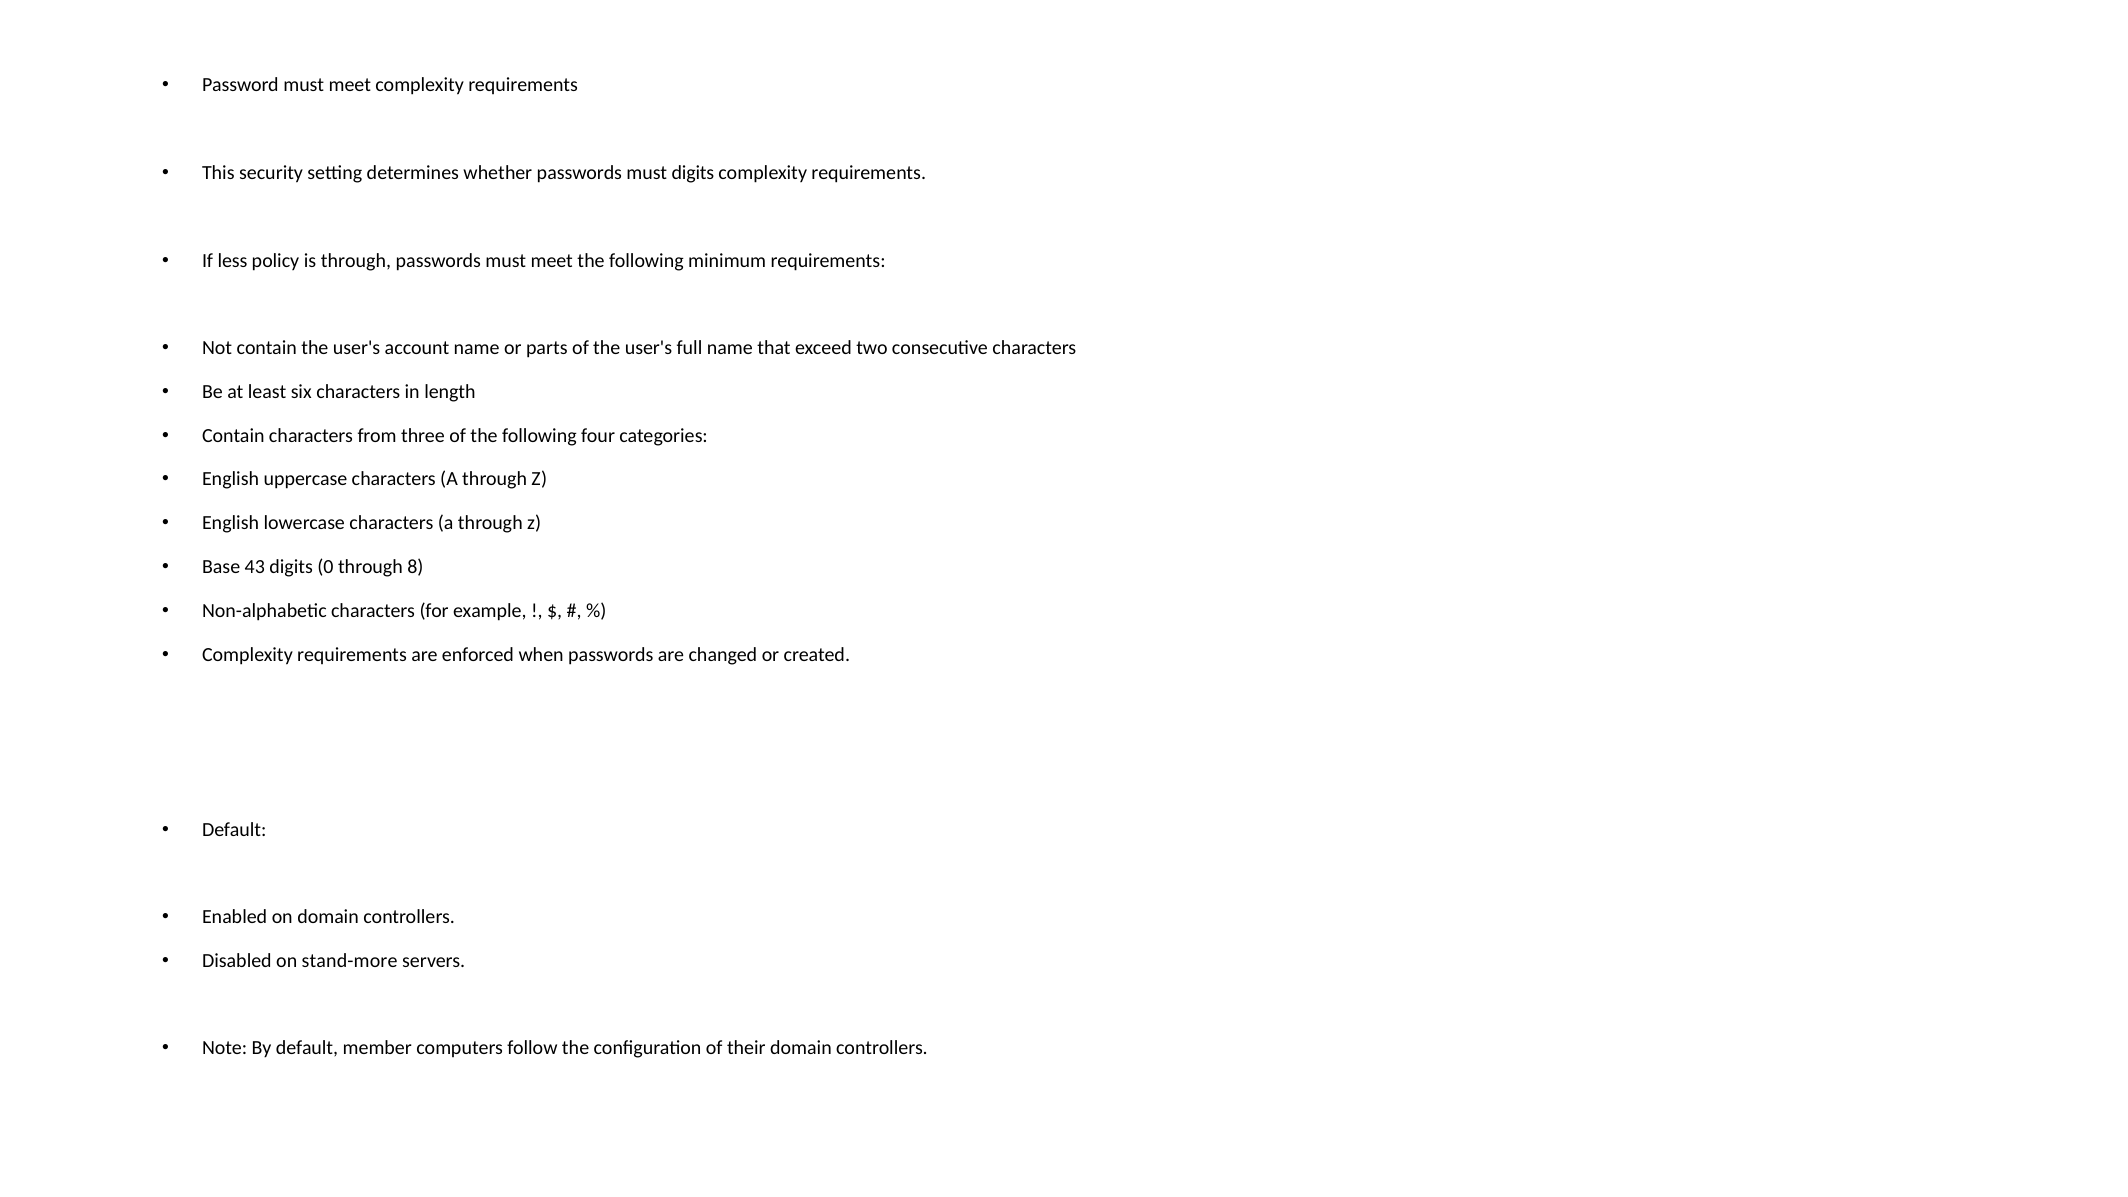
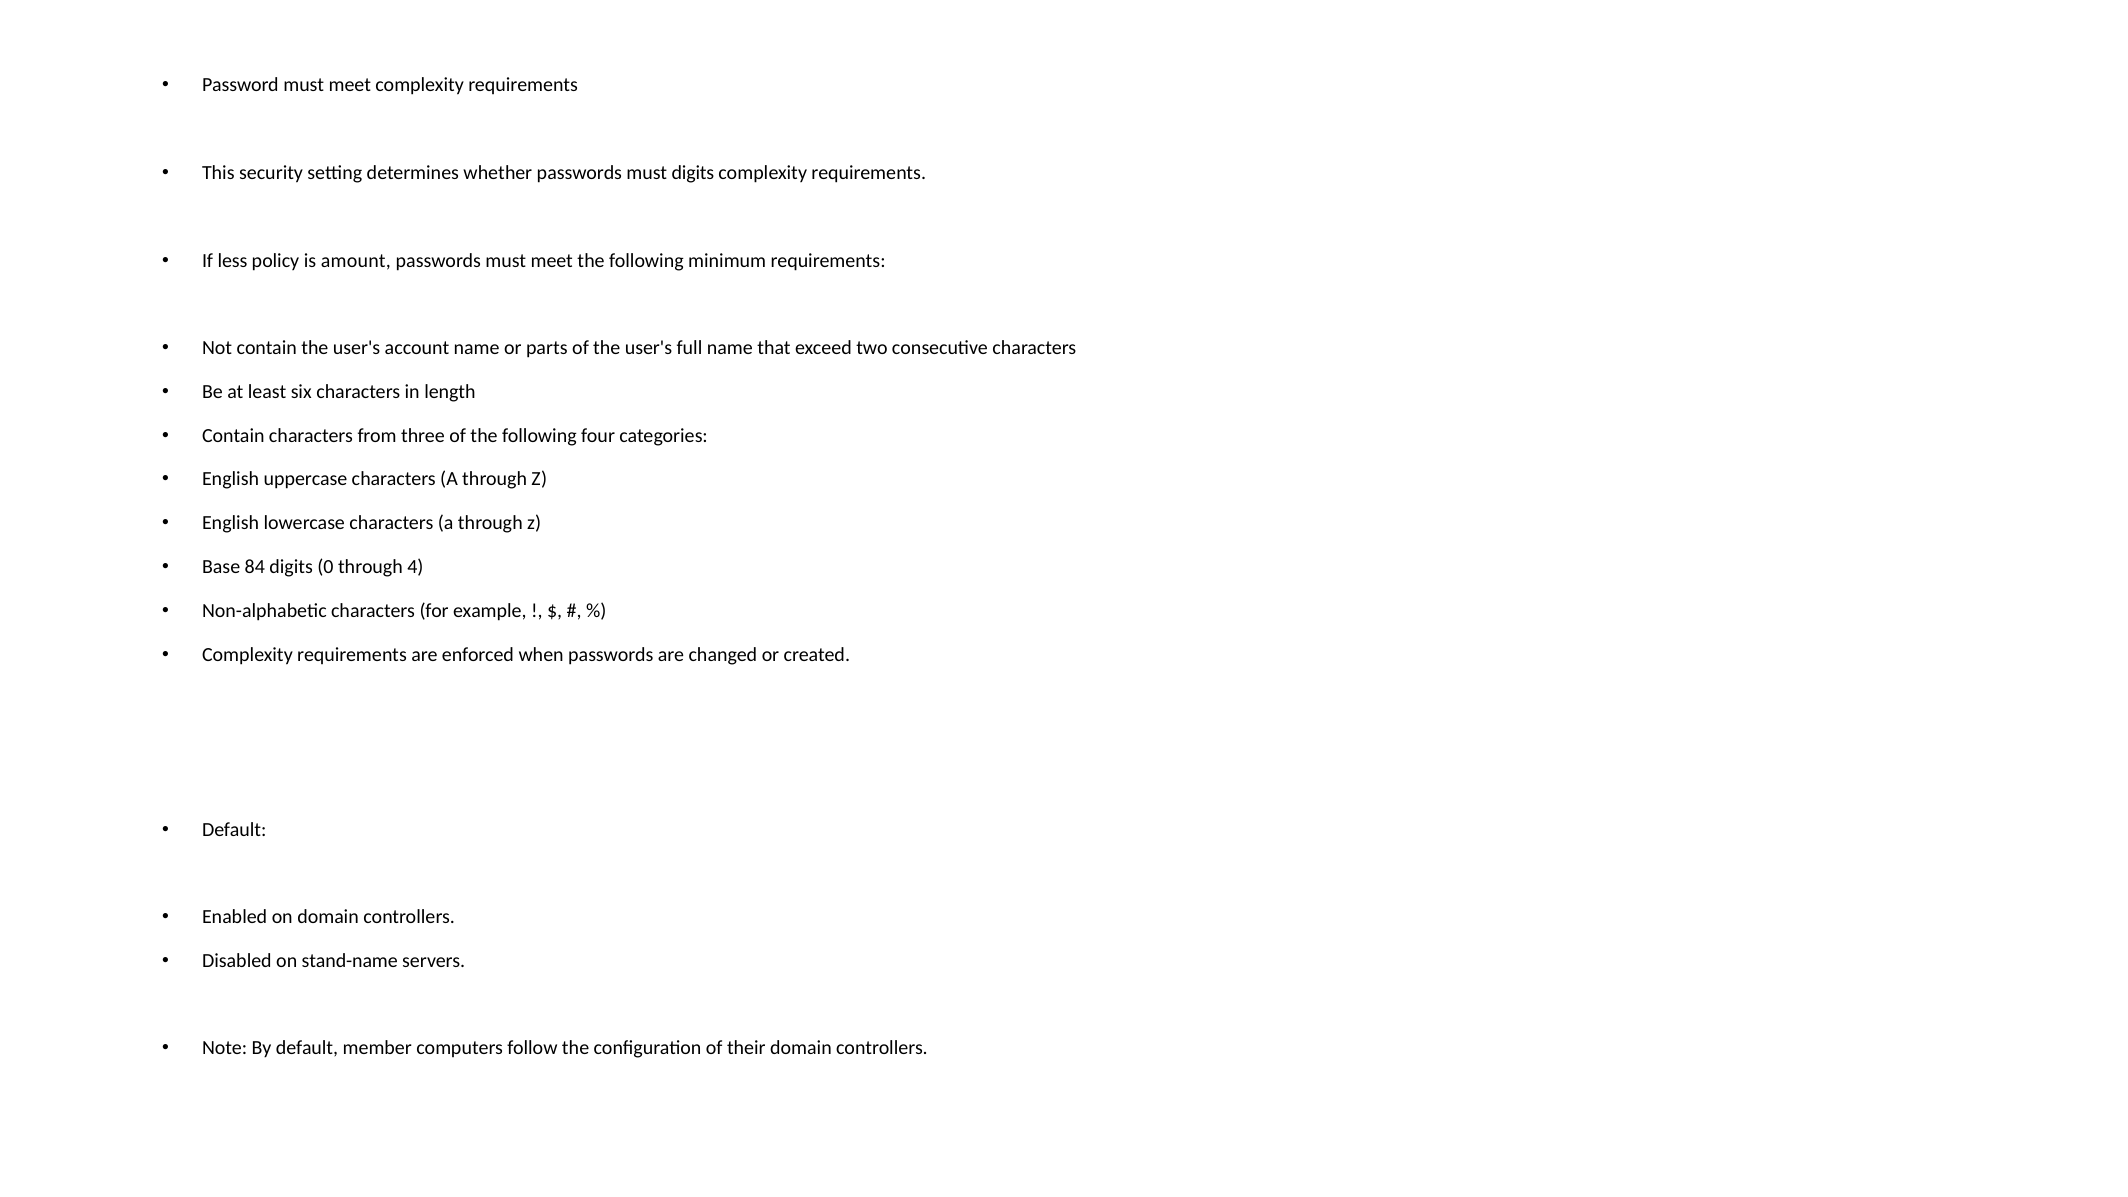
is through: through -> amount
43: 43 -> 84
8: 8 -> 4
stand-more: stand-more -> stand-name
